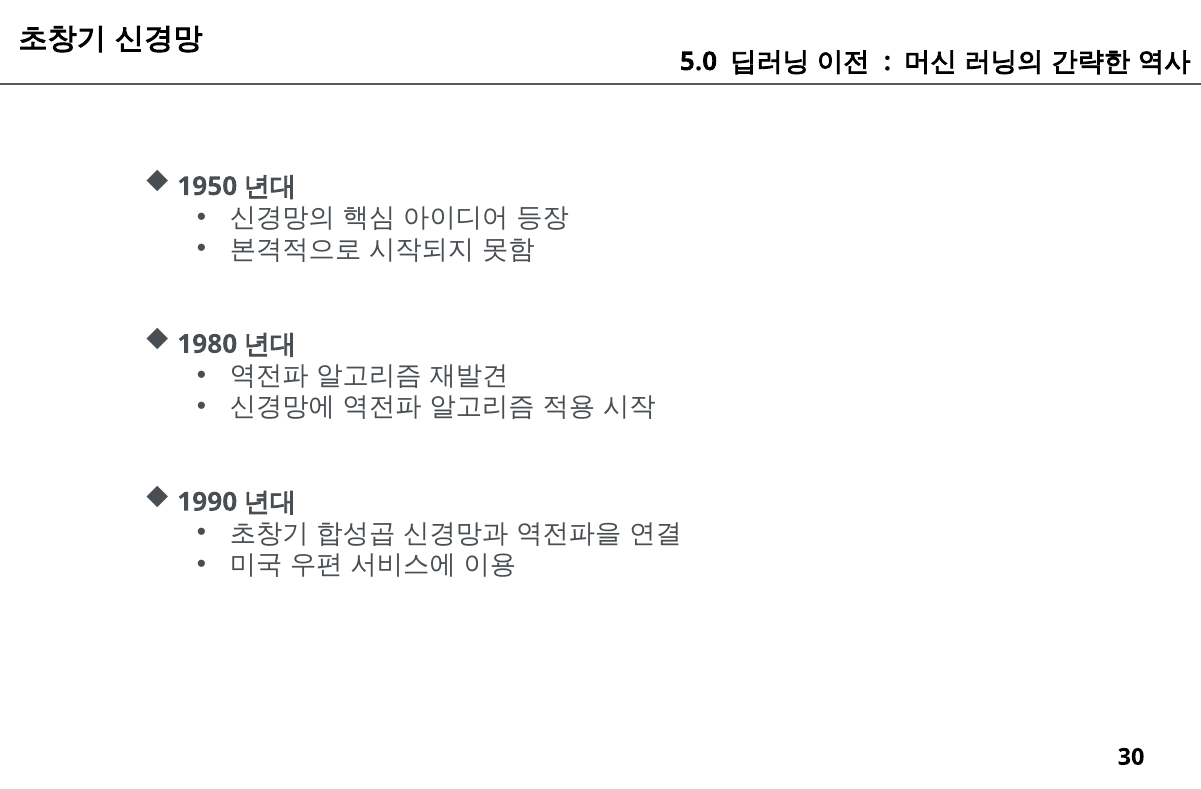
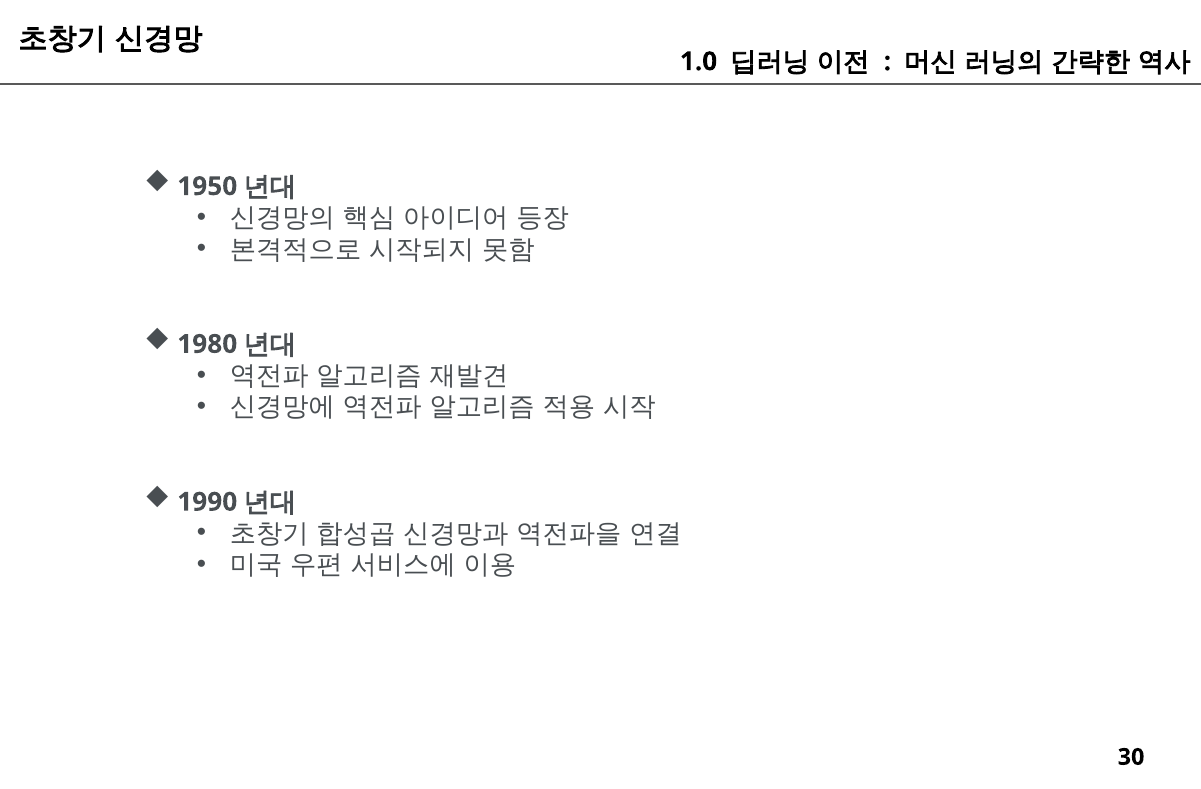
5.0: 5.0 -> 1.0
